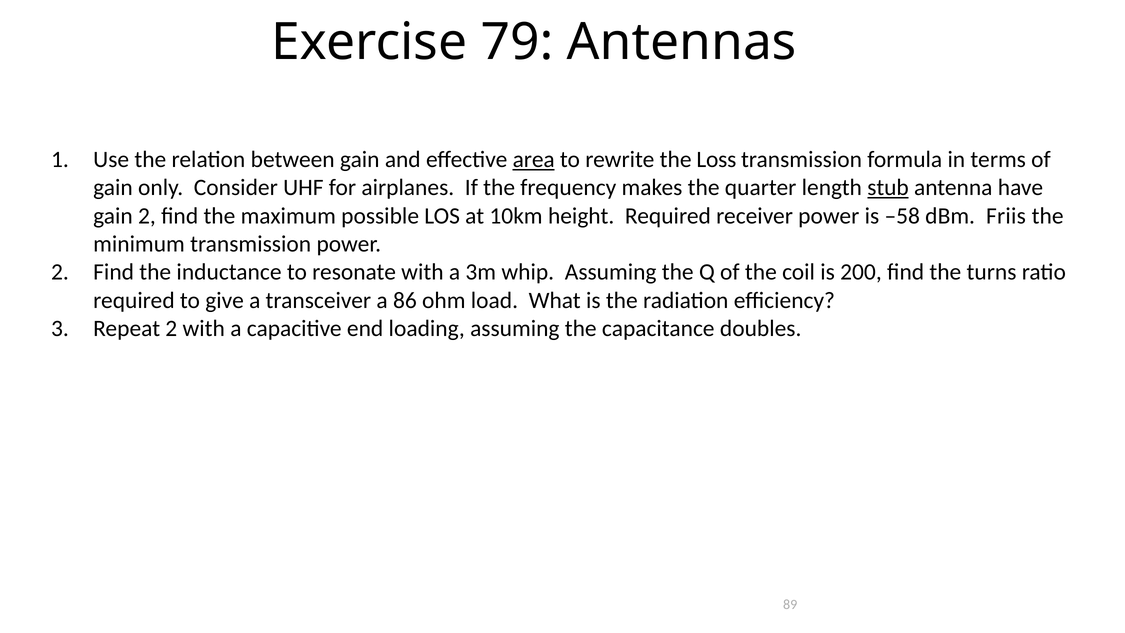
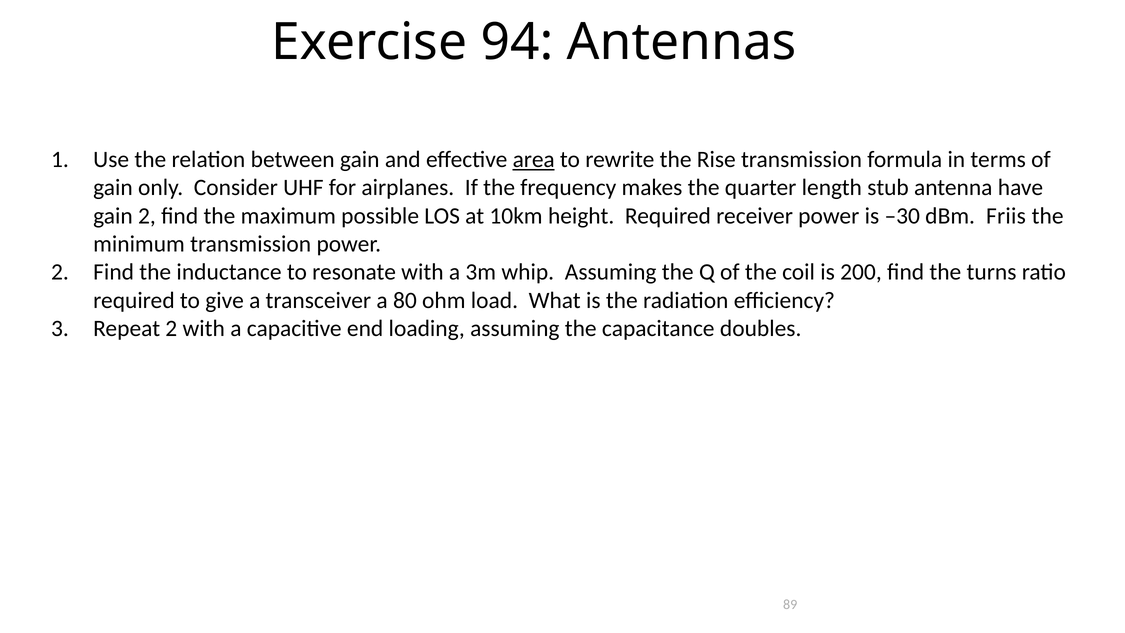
79: 79 -> 94
Loss: Loss -> Rise
stub underline: present -> none
–58: –58 -> –30
86: 86 -> 80
